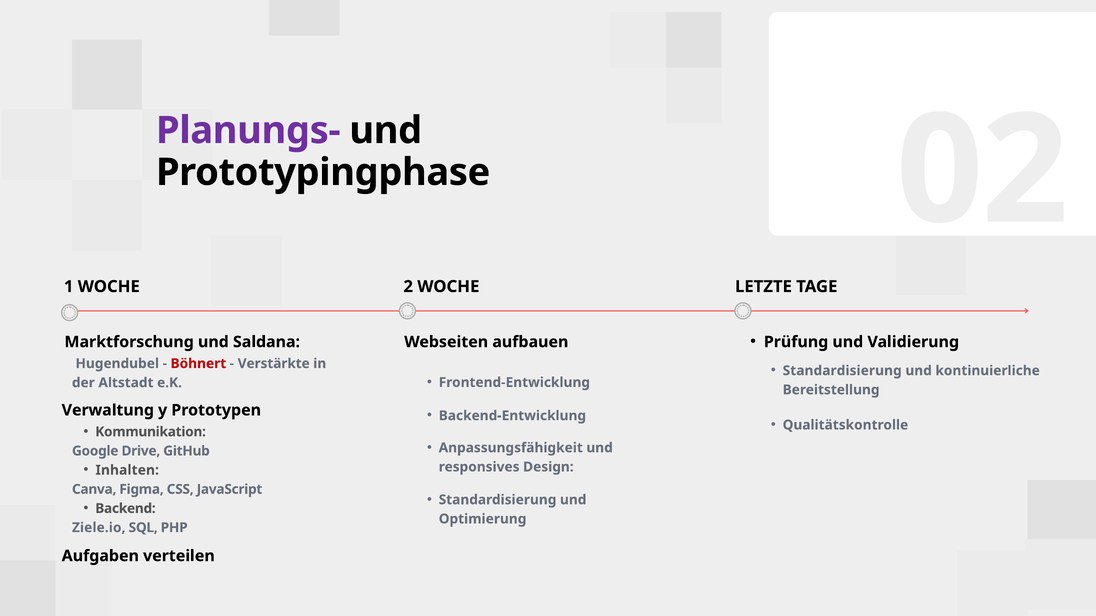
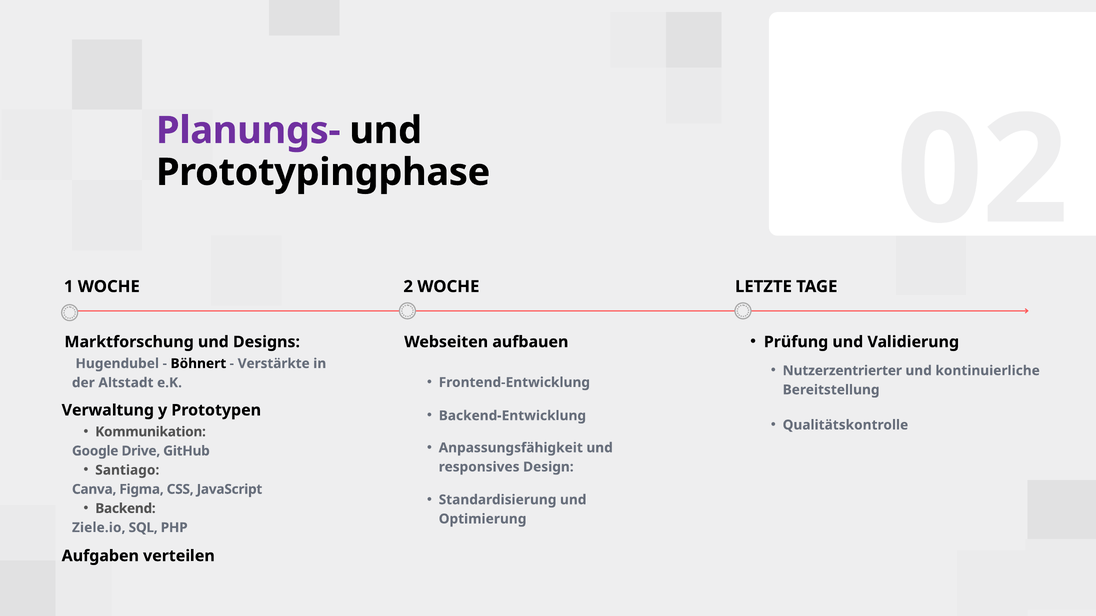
Saldana: Saldana -> Designs
Böhnert colour: red -> black
Standardisierung at (842, 371): Standardisierung -> Nutzerzentrierter
Inhalten: Inhalten -> Santiago
